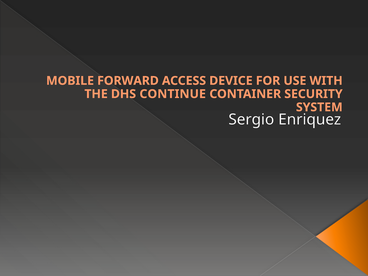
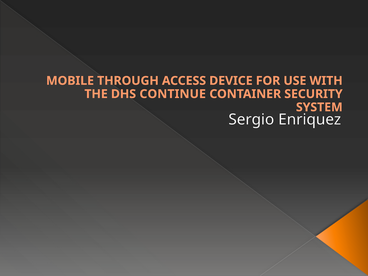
FORWARD: FORWARD -> THROUGH
